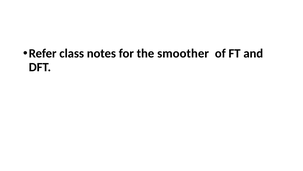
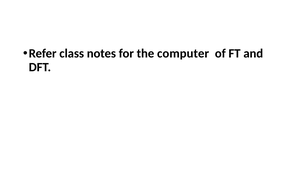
smoother: smoother -> computer
